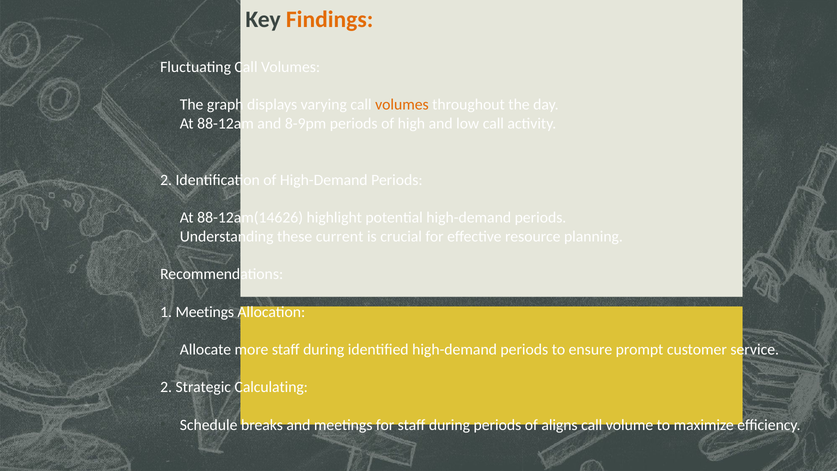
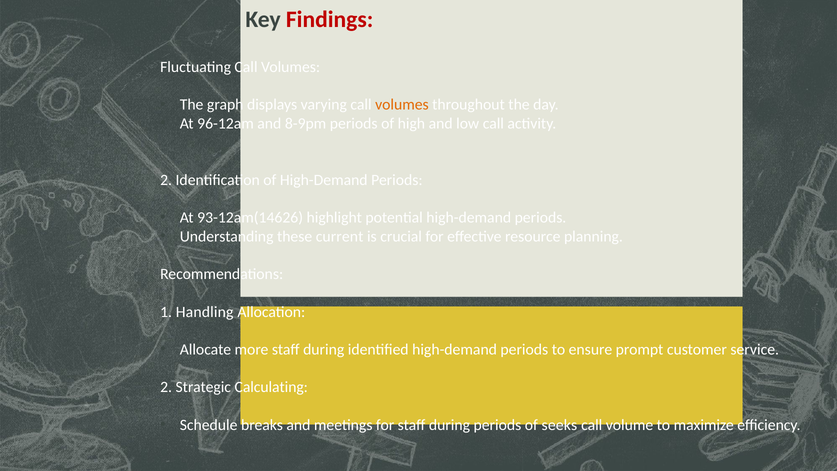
Findings colour: orange -> red
88-12am: 88-12am -> 96-12am
88-12am(14626: 88-12am(14626 -> 93-12am(14626
1 Meetings: Meetings -> Handling
aligns: aligns -> seeks
